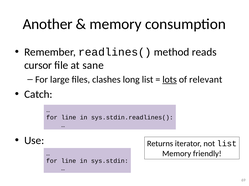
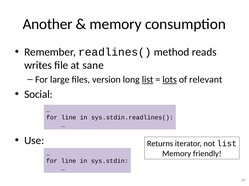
cursor: cursor -> writes
clashes: clashes -> version
list at (148, 80) underline: none -> present
Catch: Catch -> Social
